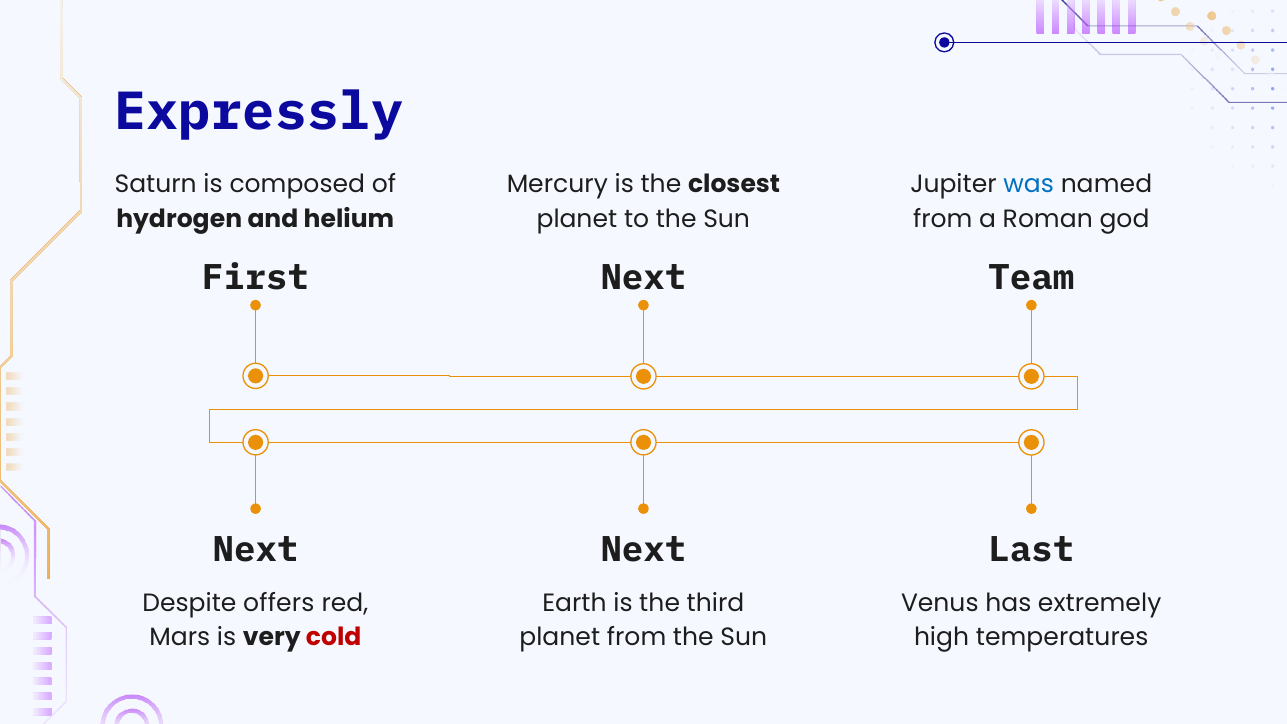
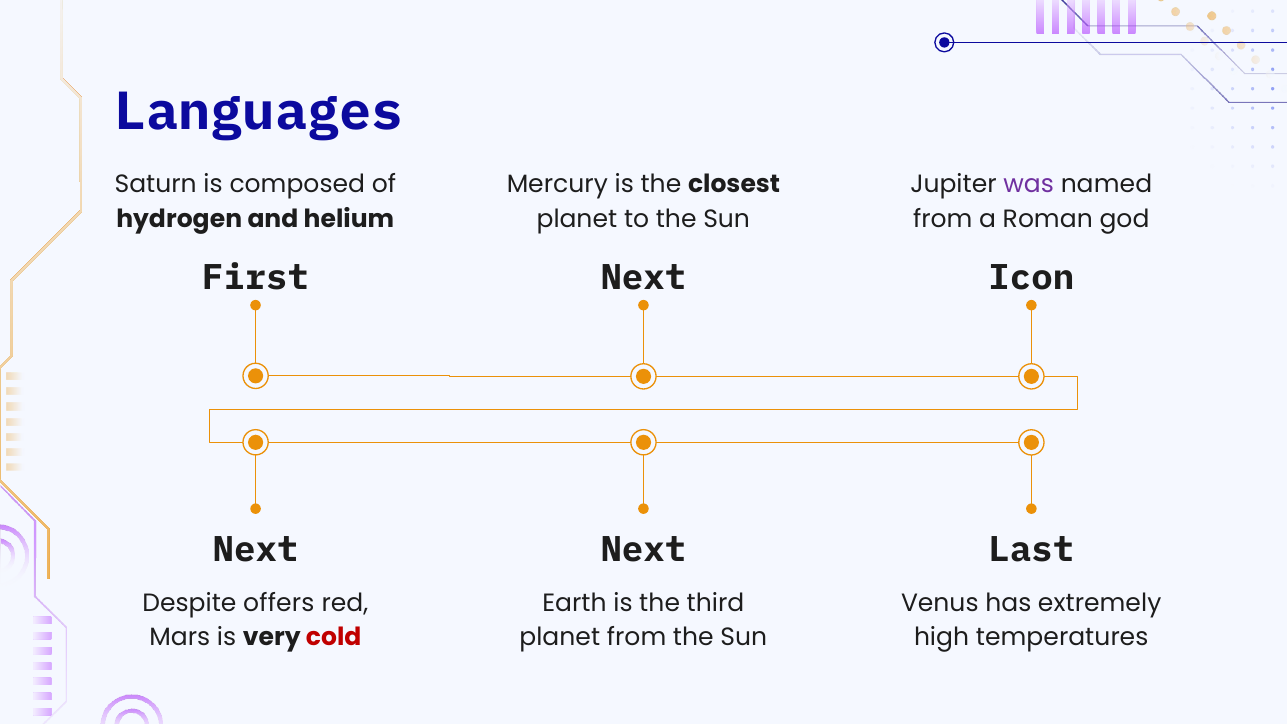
Expressly: Expressly -> Languages
was colour: blue -> purple
Team: Team -> Icon
